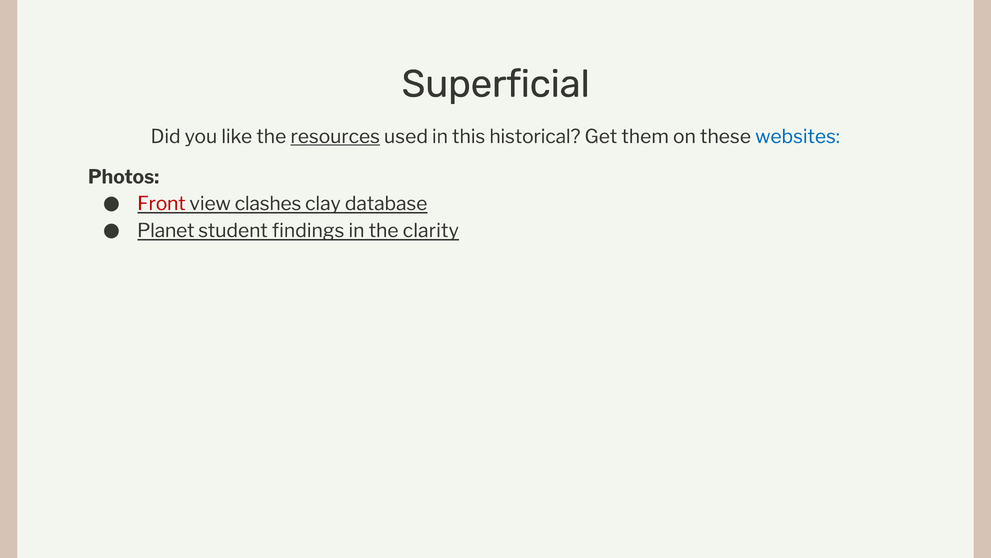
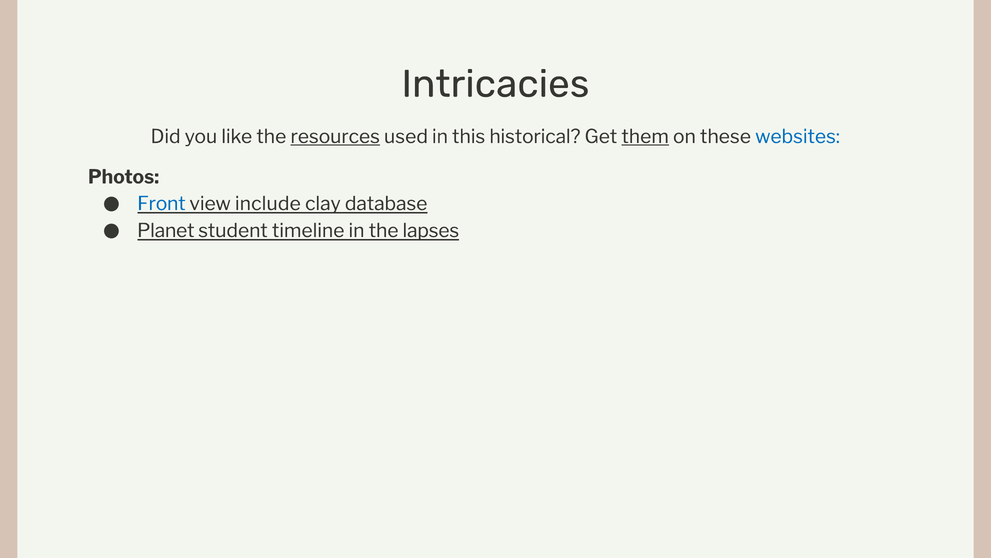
Superficial: Superficial -> Intricacies
them underline: none -> present
Front colour: red -> blue
clashes: clashes -> include
findings: findings -> timeline
clarity: clarity -> lapses
